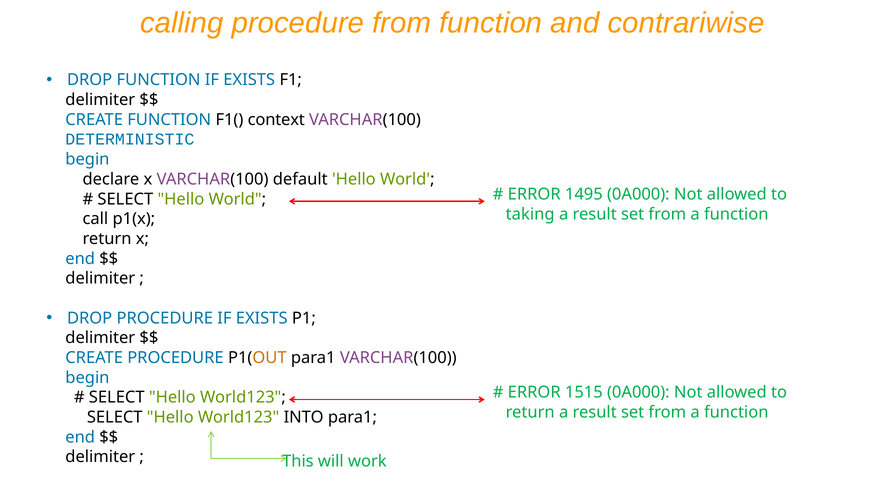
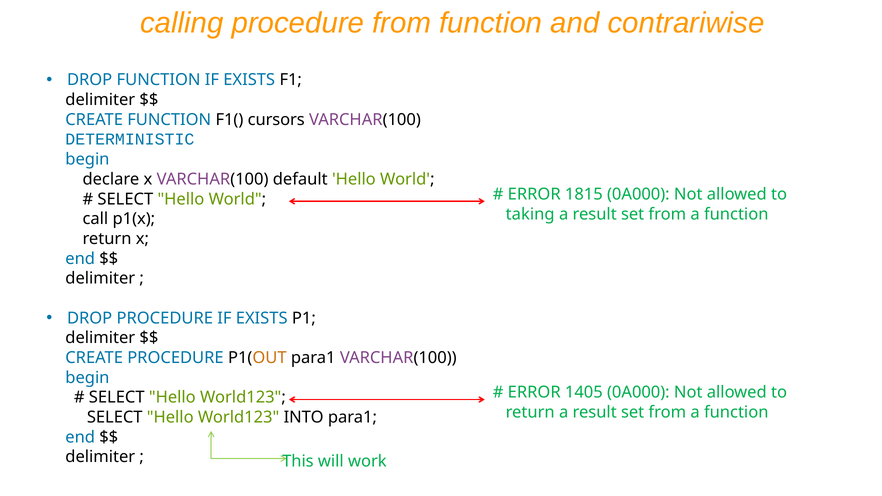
context: context -> cursors
1495: 1495 -> 1815
1515: 1515 -> 1405
